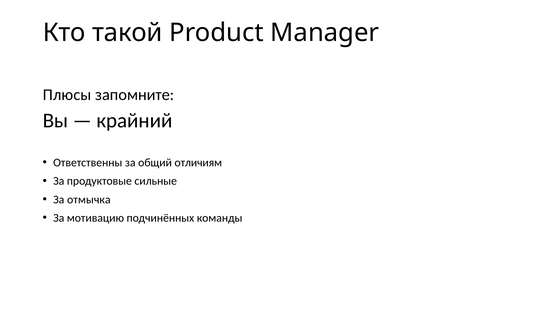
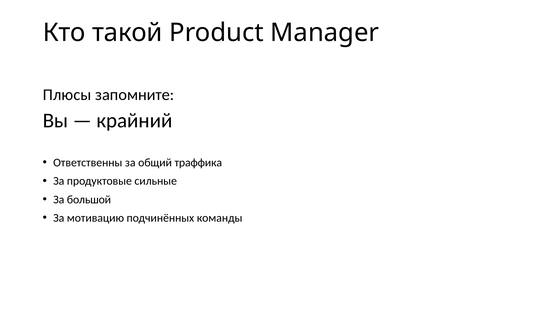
отличиям: отличиям -> траффика
отмычка: отмычка -> большой
